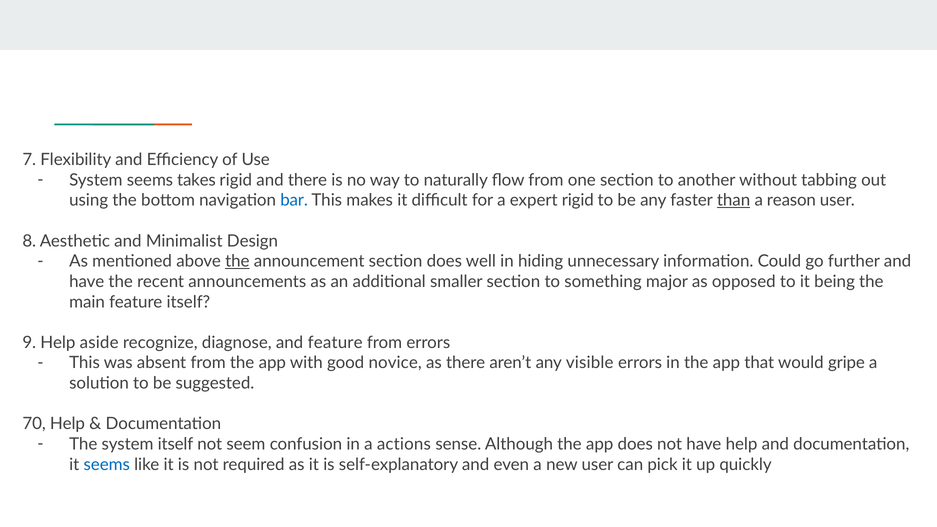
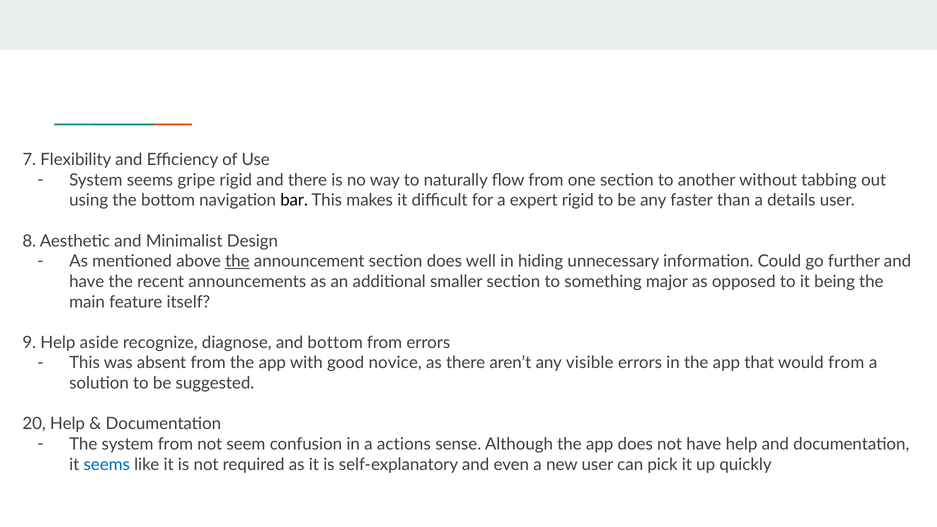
takes: takes -> gripe
bar colour: blue -> black
than underline: present -> none
reason: reason -> details
and feature: feature -> bottom
would gripe: gripe -> from
70: 70 -> 20
system itself: itself -> from
